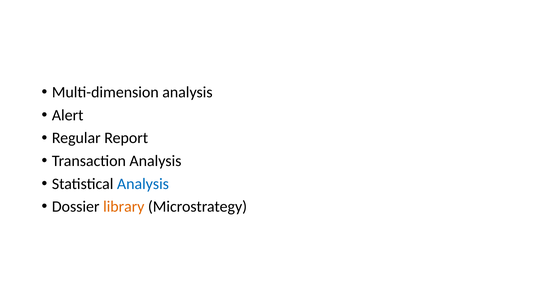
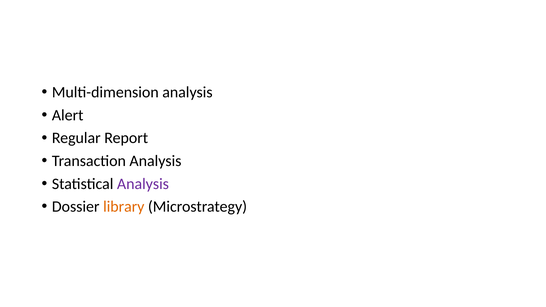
Analysis at (143, 184) colour: blue -> purple
